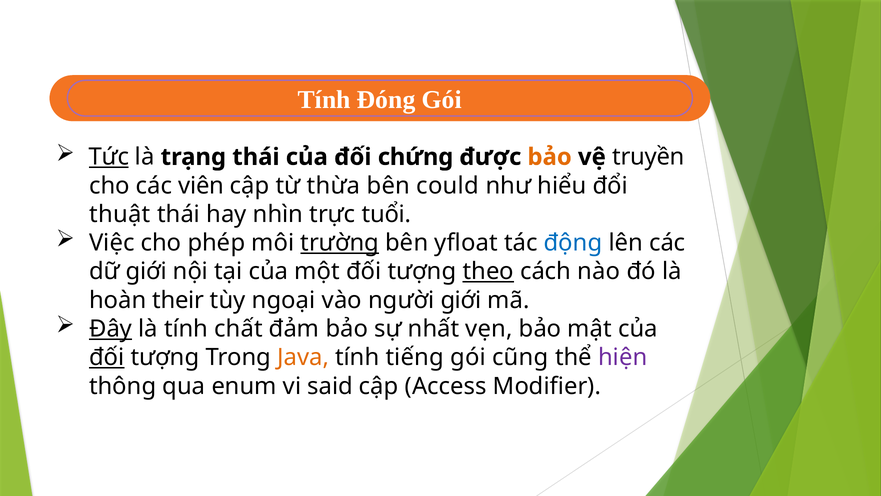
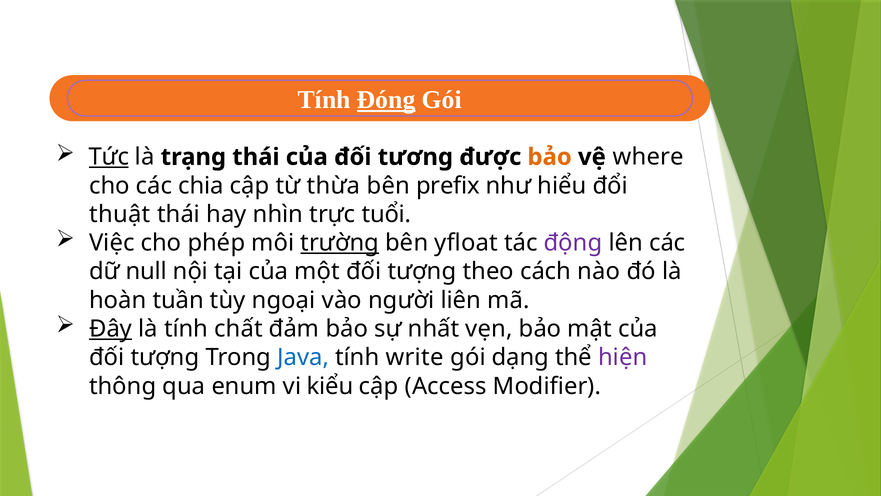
Đóng underline: none -> present
chứng: chứng -> tương
truyền: truyền -> where
viên: viên -> chia
could: could -> prefix
động colour: blue -> purple
dữ giới: giới -> null
theo underline: present -> none
their: their -> tuần
người giới: giới -> liên
đối at (107, 357) underline: present -> none
Java colour: orange -> blue
tiếng: tiếng -> write
cũng: cũng -> dạng
said: said -> kiểu
